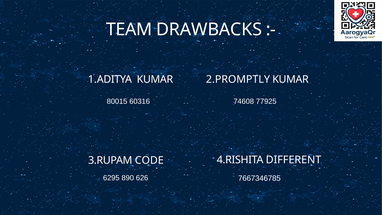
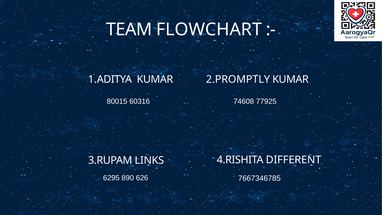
DRAWBACKS: DRAWBACKS -> FLOWCHART
CODE: CODE -> LINKS
